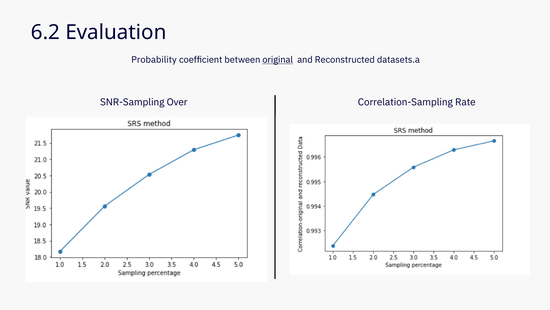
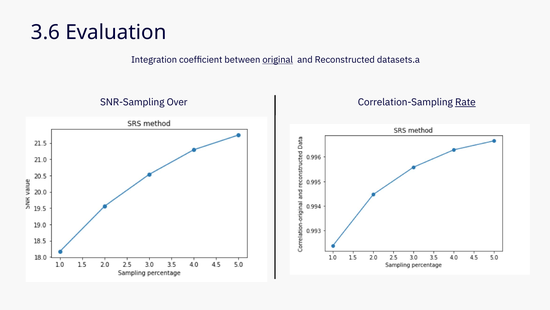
6.2: 6.2 -> 3.6
Probability: Probability -> Integration
Rate underline: none -> present
